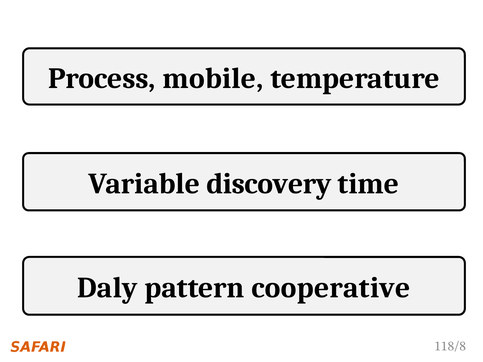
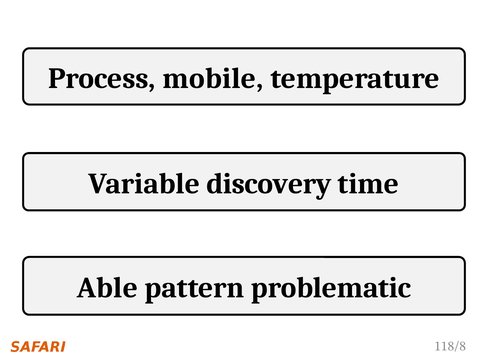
Daly: Daly -> Able
cooperative: cooperative -> problematic
